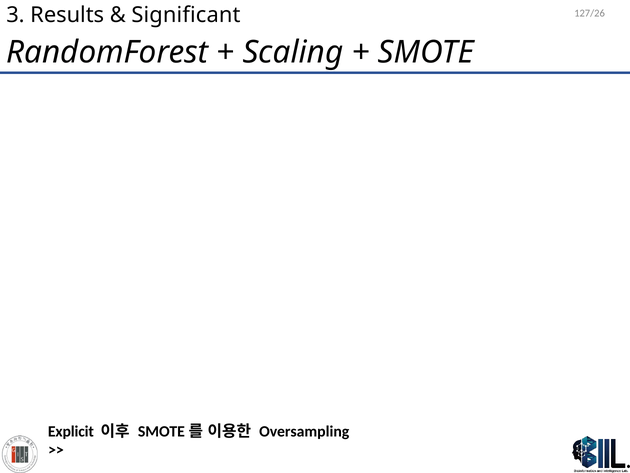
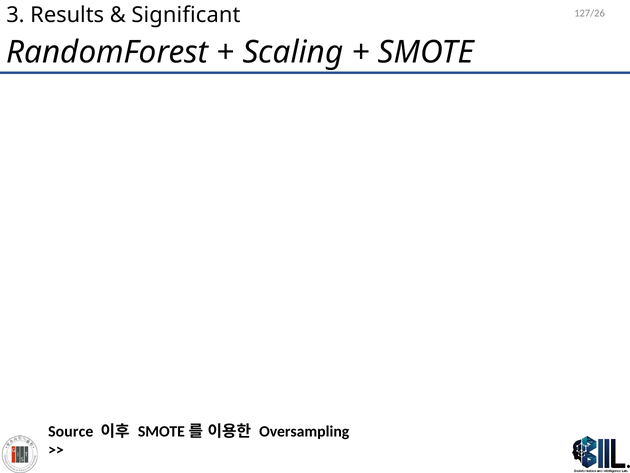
Explicit: Explicit -> Source
